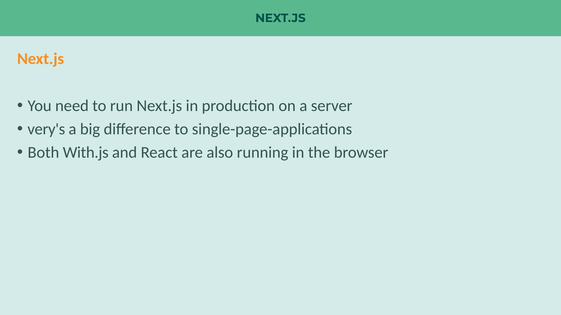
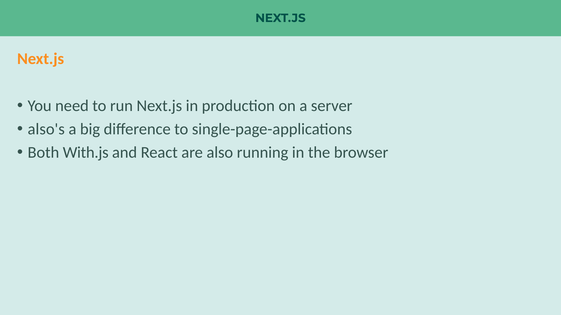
very's: very's -> also's
